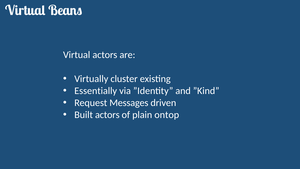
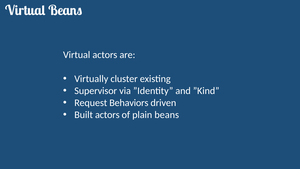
Essentially: Essentially -> Supervisor
Messages: Messages -> Behaviors
plain ontop: ontop -> beans
